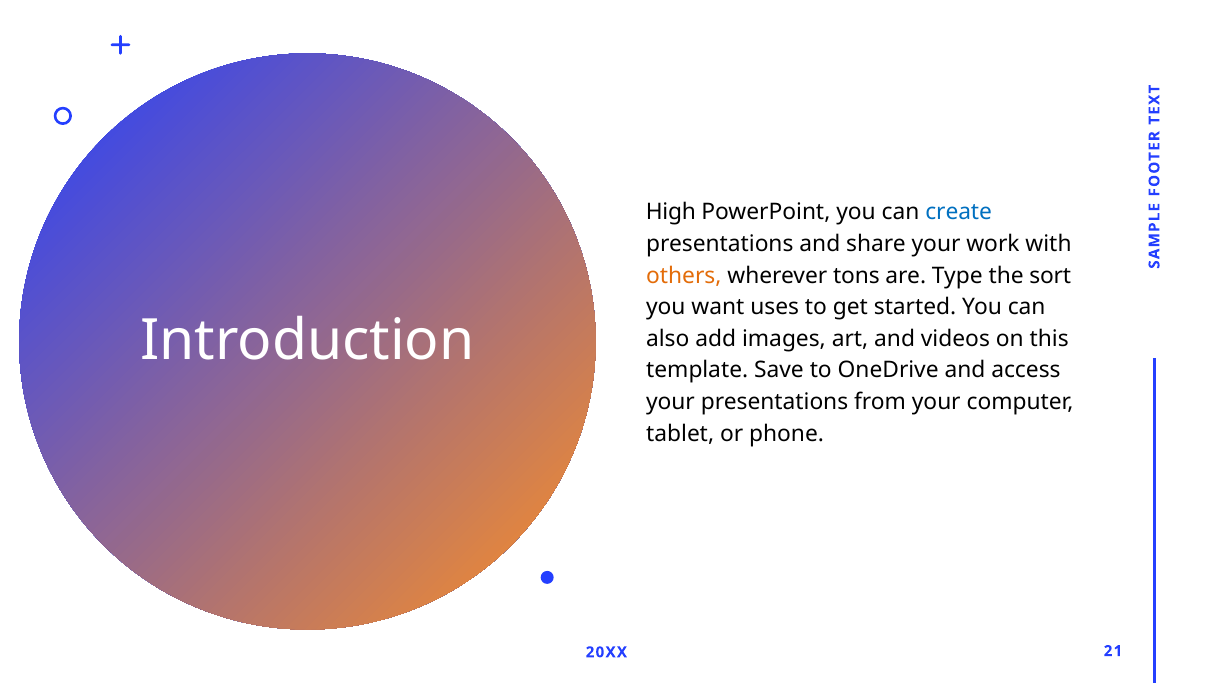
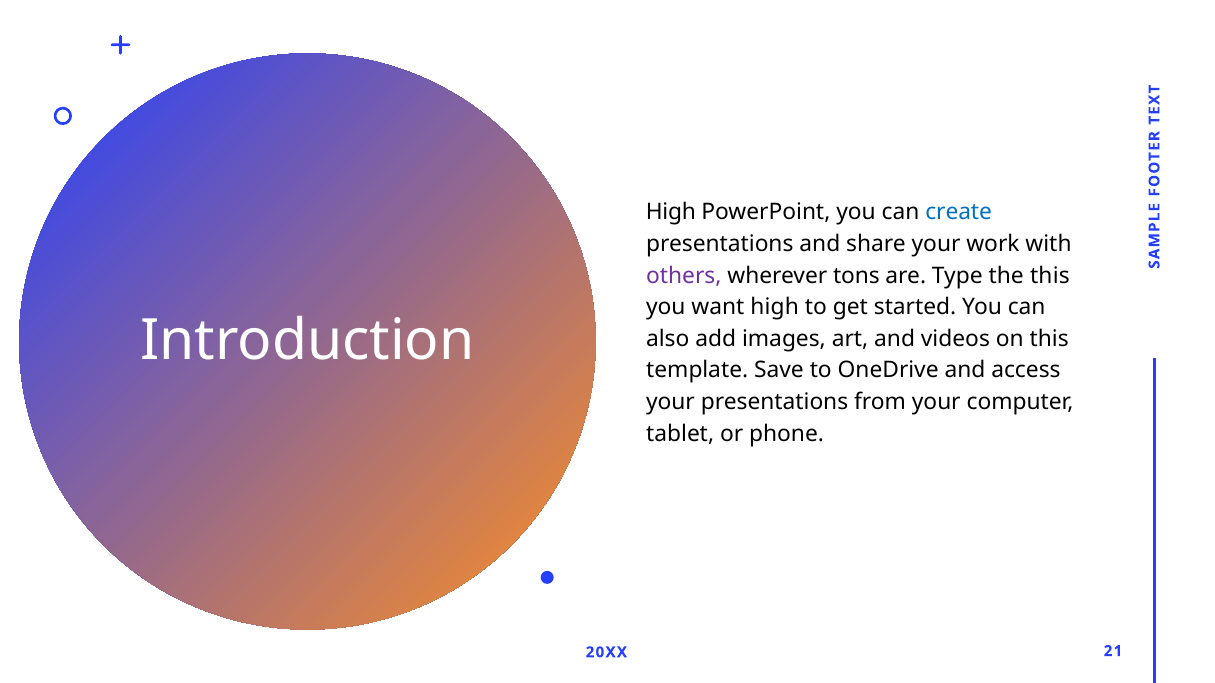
others colour: orange -> purple
the sort: sort -> this
want uses: uses -> high
